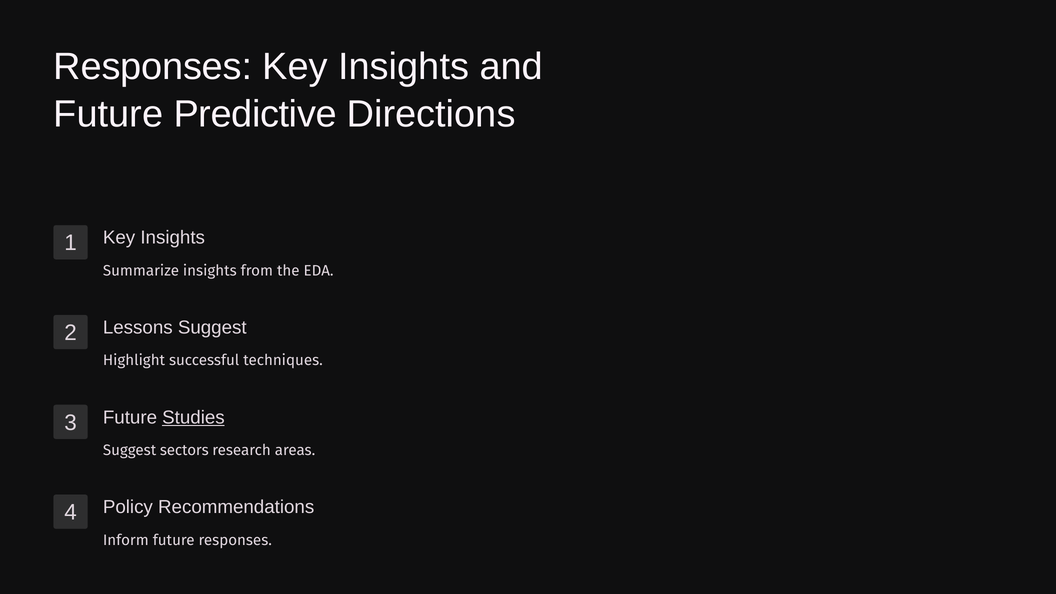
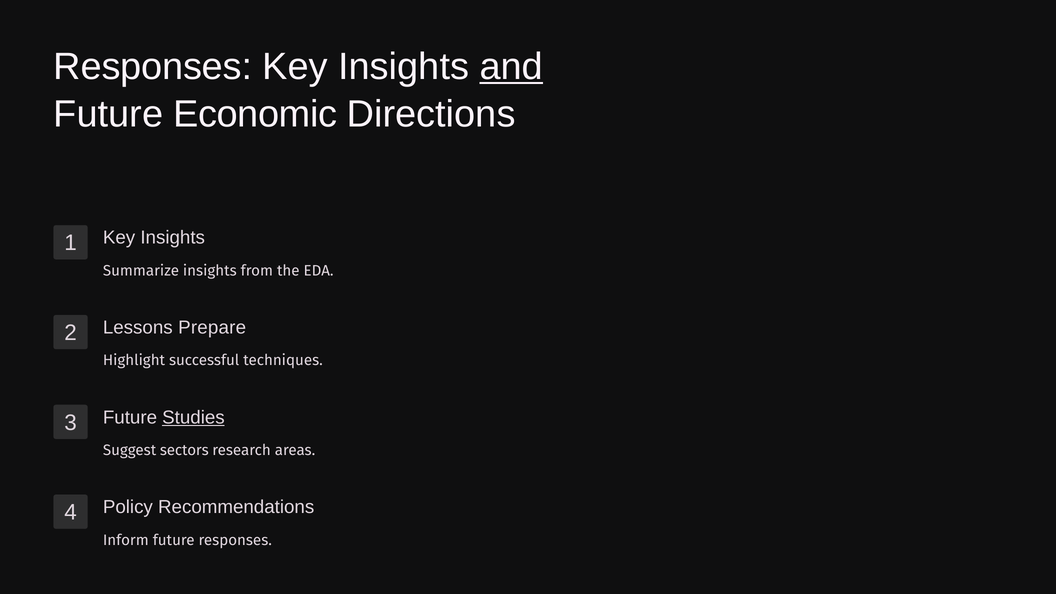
and underline: none -> present
Predictive: Predictive -> Economic
Lessons Suggest: Suggest -> Prepare
